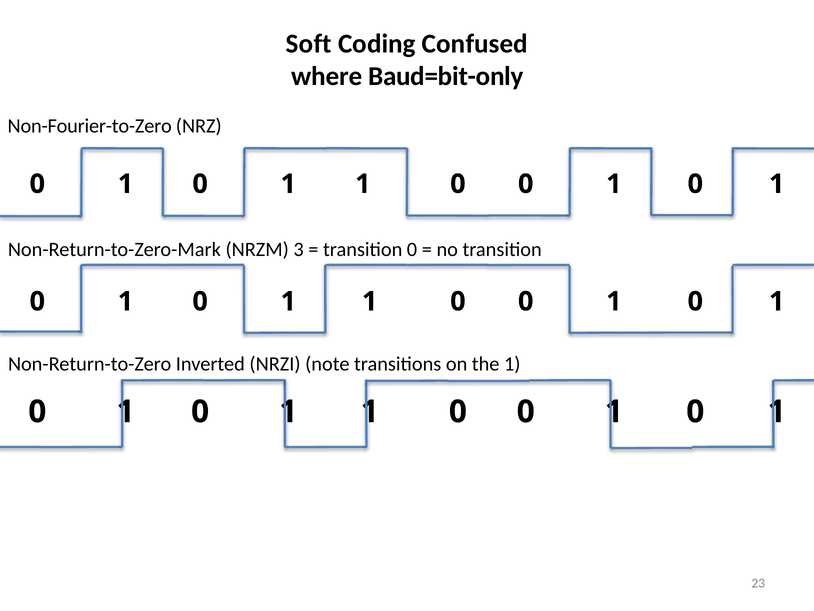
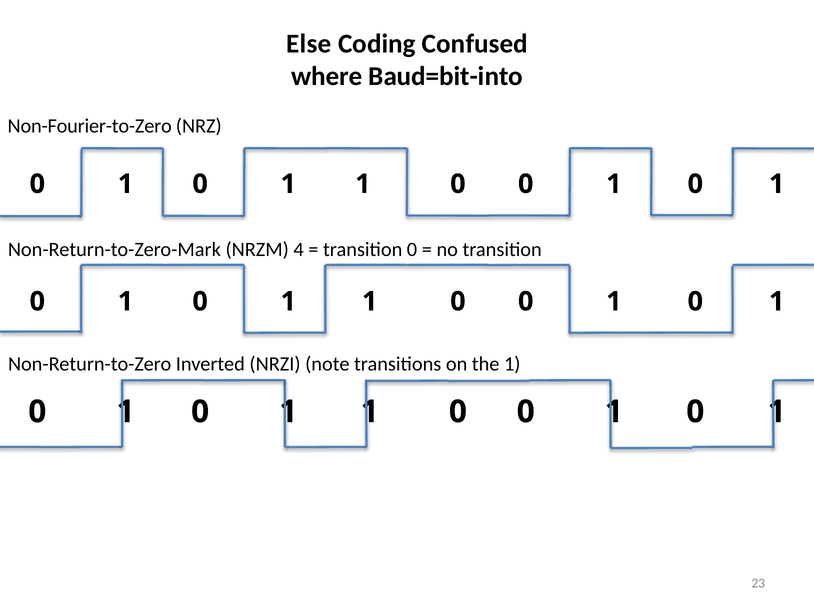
Soft: Soft -> Else
Baud=bit-only: Baud=bit-only -> Baud=bit-into
3: 3 -> 4
